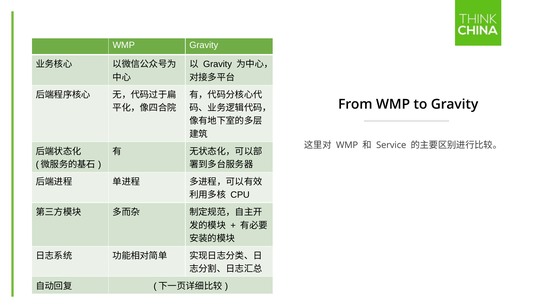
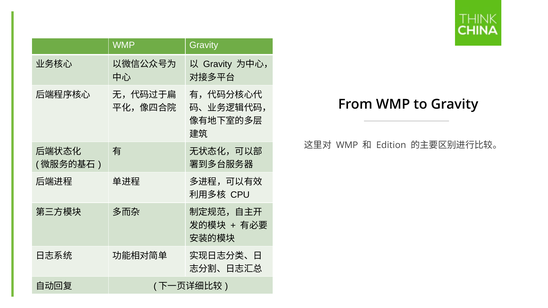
Service: Service -> Edition
